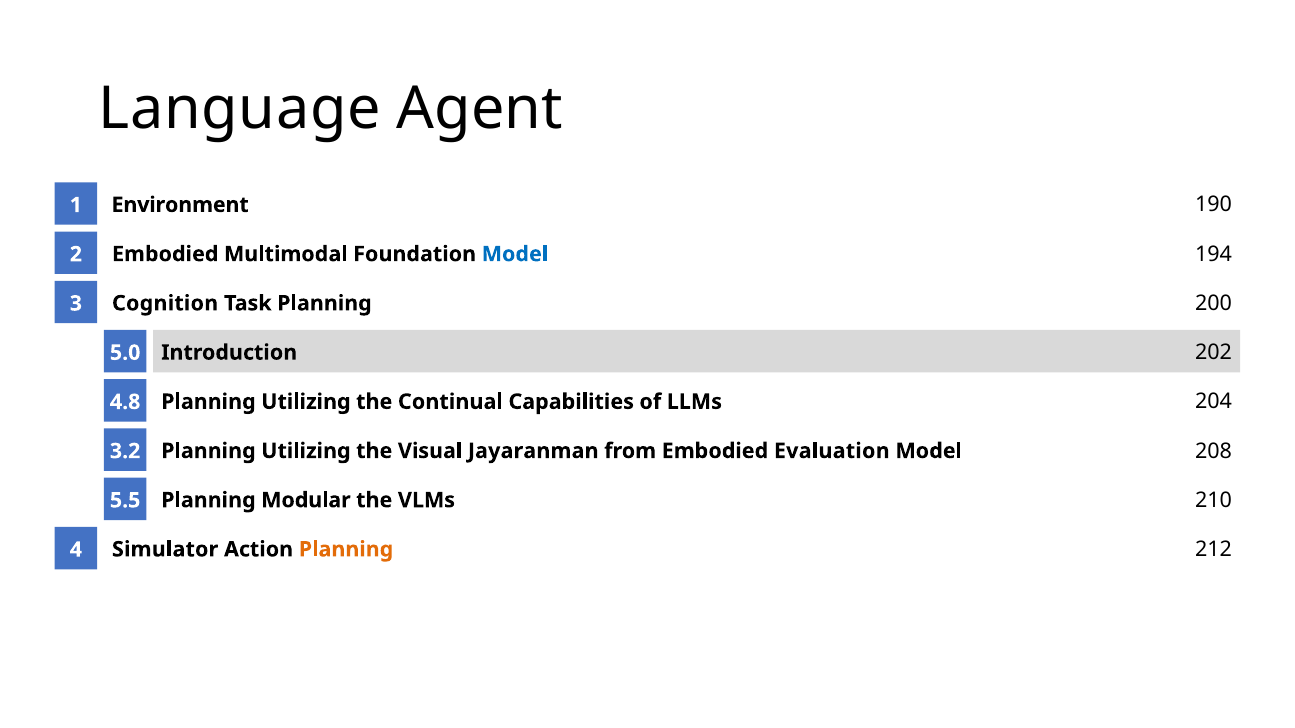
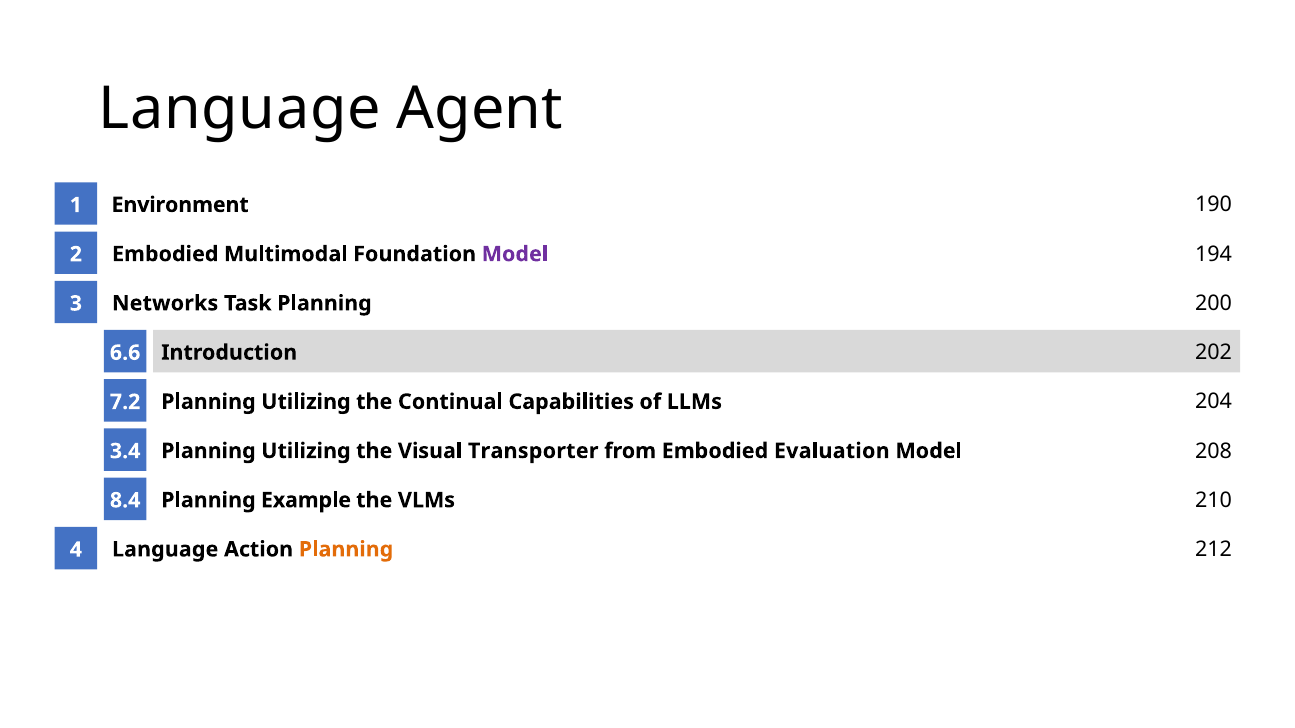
Model at (515, 254) colour: blue -> purple
Cognition: Cognition -> Networks
5.0: 5.0 -> 6.6
4.8: 4.8 -> 7.2
Jayaranman: Jayaranman -> Transporter
3.2: 3.2 -> 3.4
Modular: Modular -> Example
5.5: 5.5 -> 8.4
Simulator at (165, 550): Simulator -> Language
